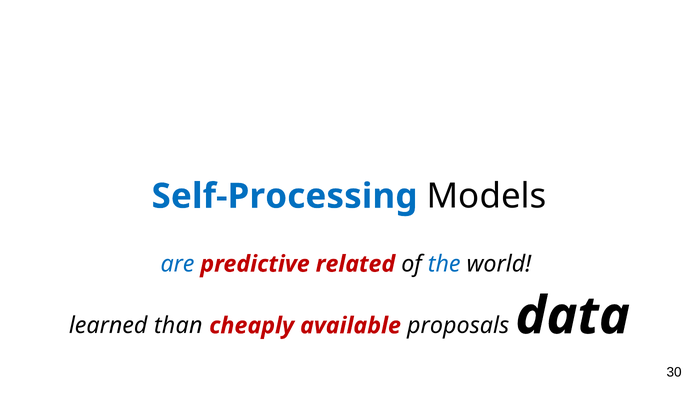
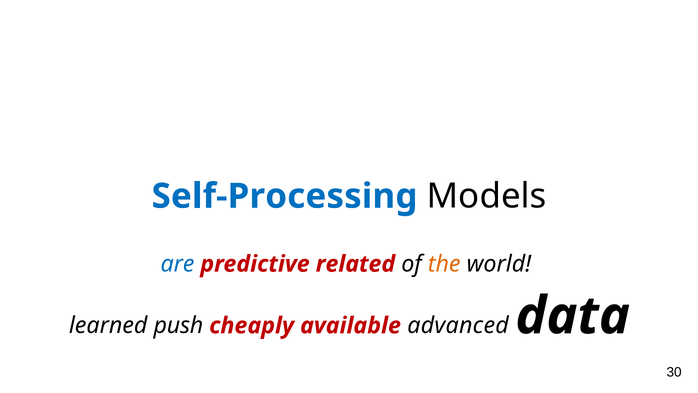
the colour: blue -> orange
than: than -> push
proposals: proposals -> advanced
